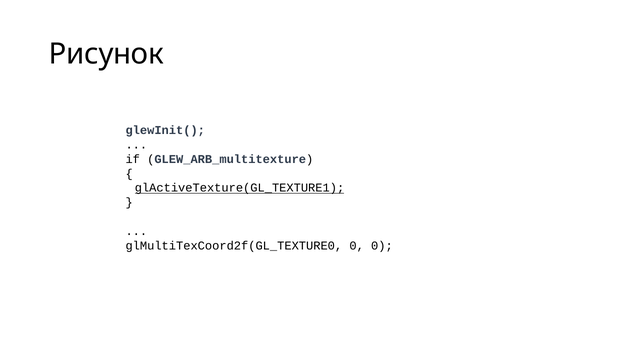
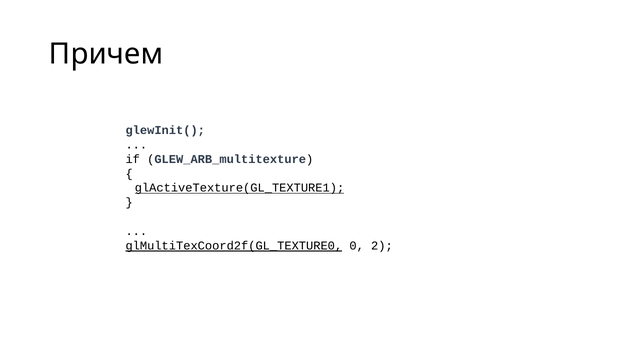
Рисунок: Рисунок -> Причем
glMultiTexCoord2f(GL_TEXTURE0 underline: none -> present
0 0: 0 -> 2
